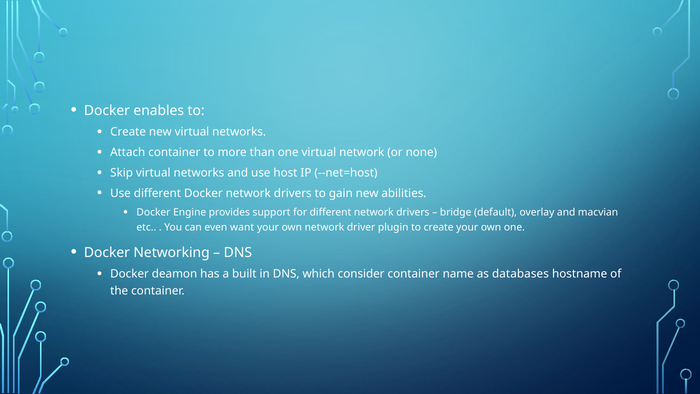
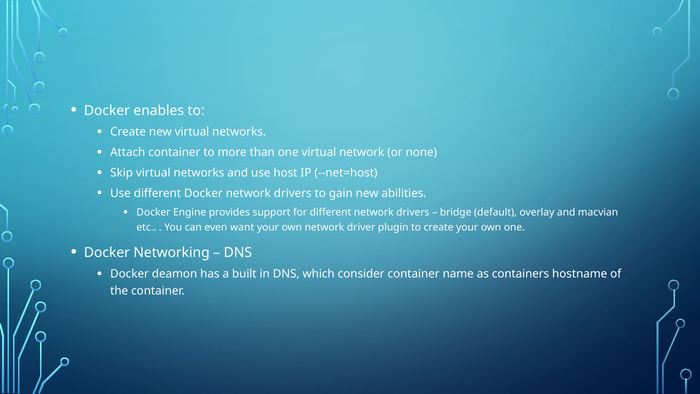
databases: databases -> containers
